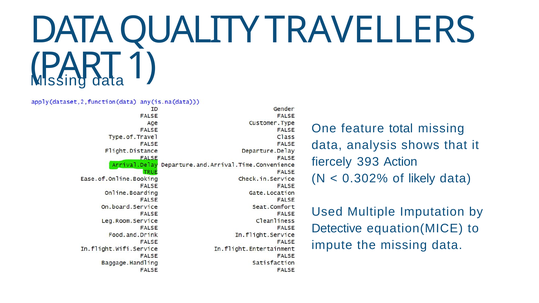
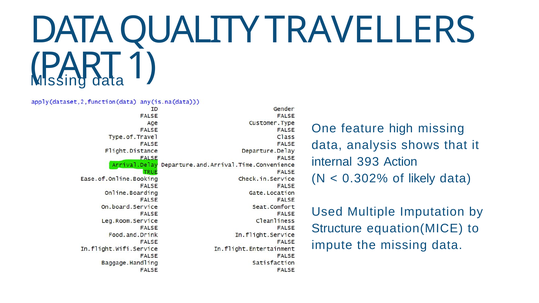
total: total -> high
fiercely: fiercely -> internal
Detective: Detective -> Structure
